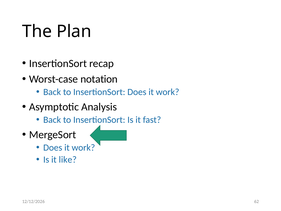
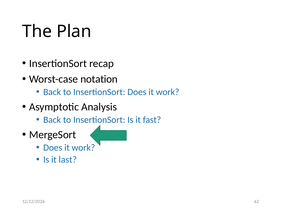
like: like -> last
